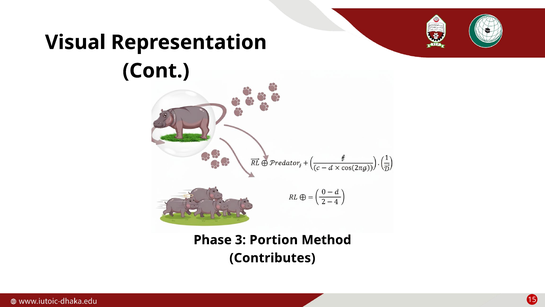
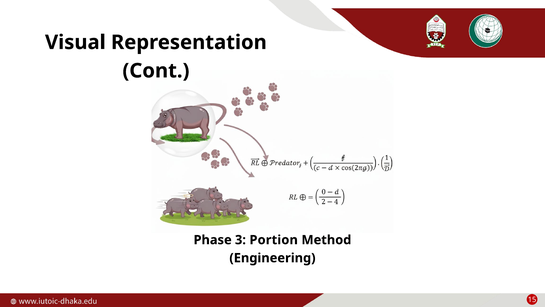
Contributes: Contributes -> Engineering
